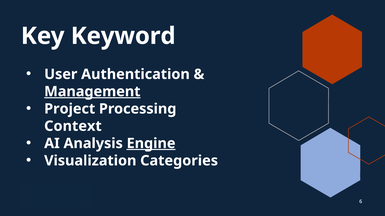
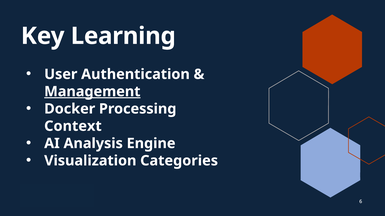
Keyword: Keyword -> Learning
Project: Project -> Docker
Engine underline: present -> none
